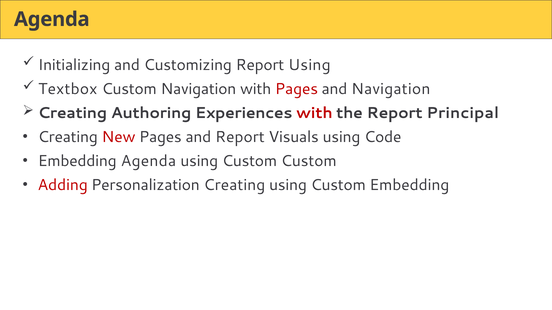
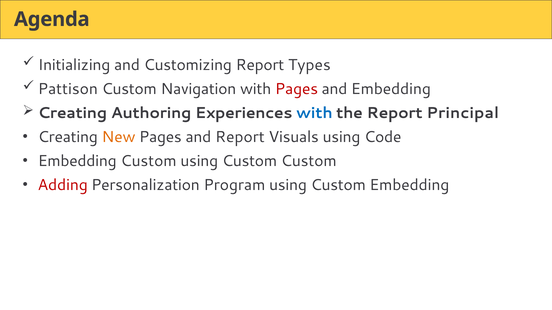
Report Using: Using -> Types
Textbox: Textbox -> Pattison
and Navigation: Navigation -> Embedding
with at (314, 113) colour: red -> blue
New colour: red -> orange
Embedding Agenda: Agenda -> Custom
Personalization Creating: Creating -> Program
